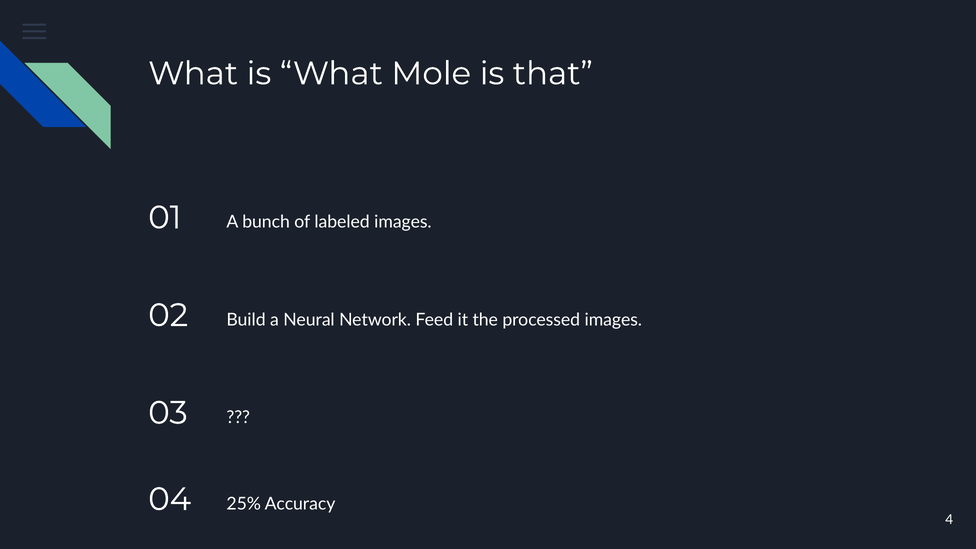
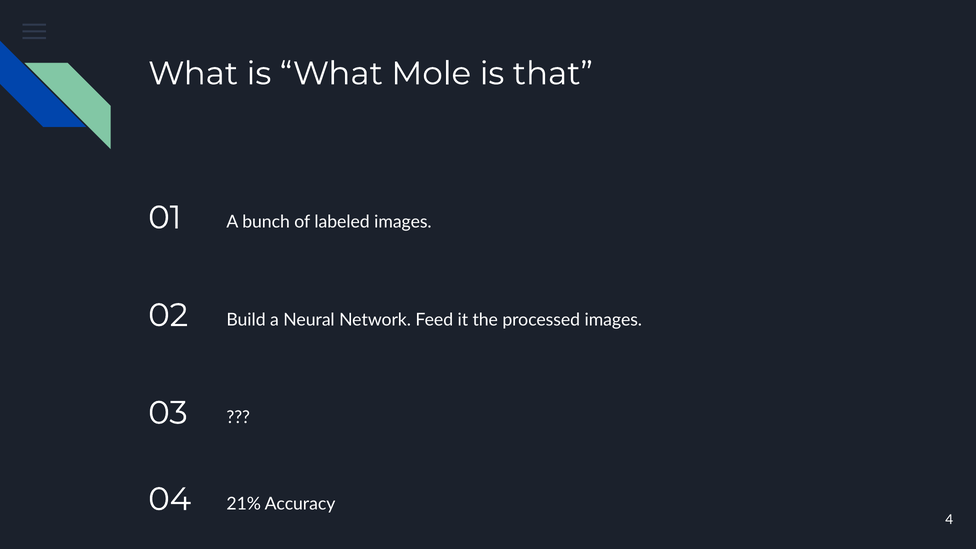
25%: 25% -> 21%
